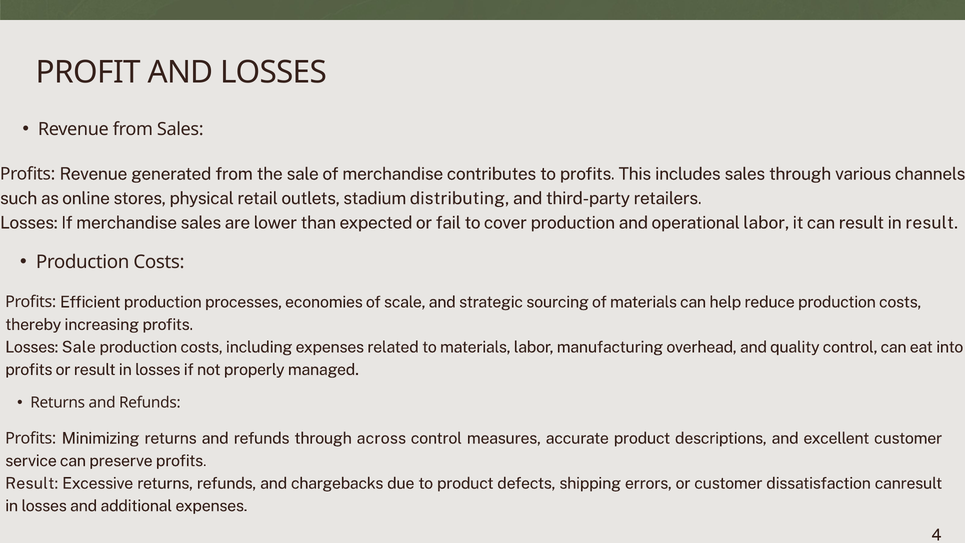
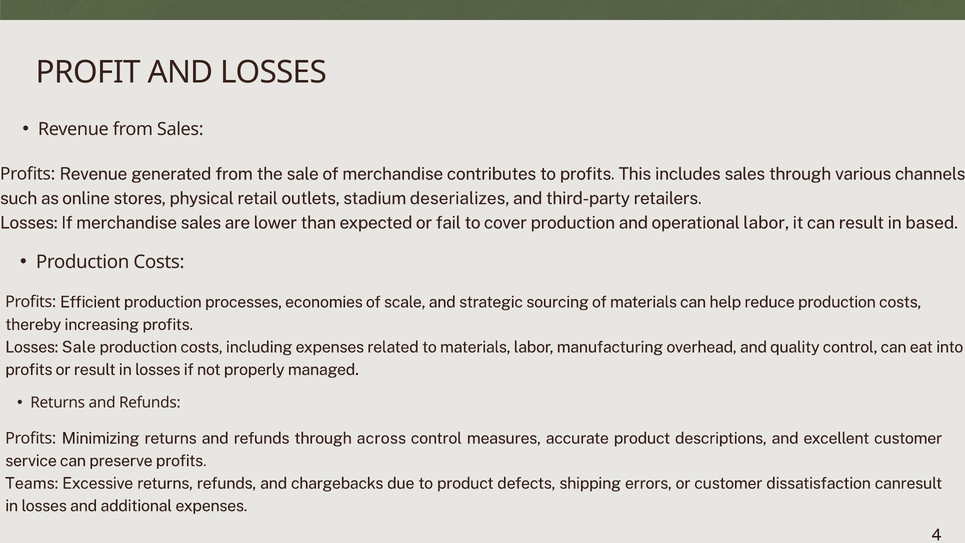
distributing: distributing -> deserializes
in result: result -> based
Result at (32, 483): Result -> Teams
